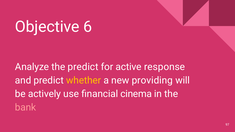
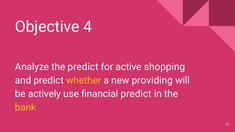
6: 6 -> 4
response: response -> shopping
financial cinema: cinema -> predict
bank colour: pink -> yellow
